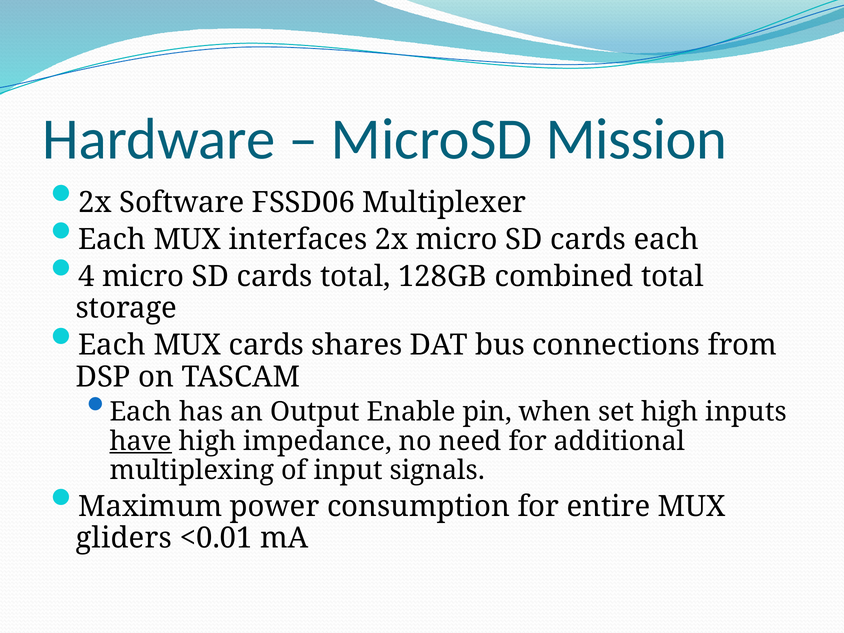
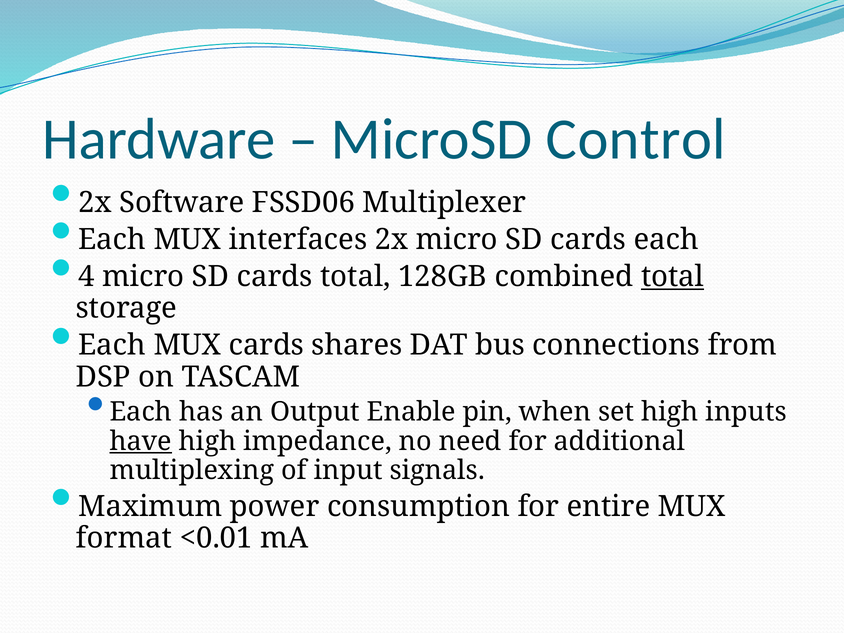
Mission: Mission -> Control
total at (673, 277) underline: none -> present
gliders: gliders -> format
